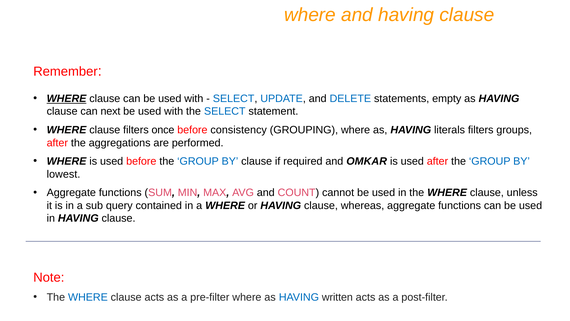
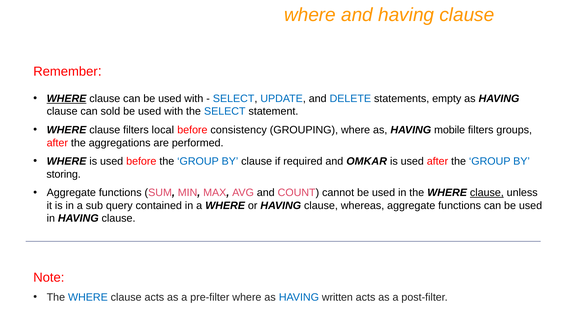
next: next -> sold
once: once -> local
literals: literals -> mobile
lowest: lowest -> storing
clause at (487, 192) underline: none -> present
